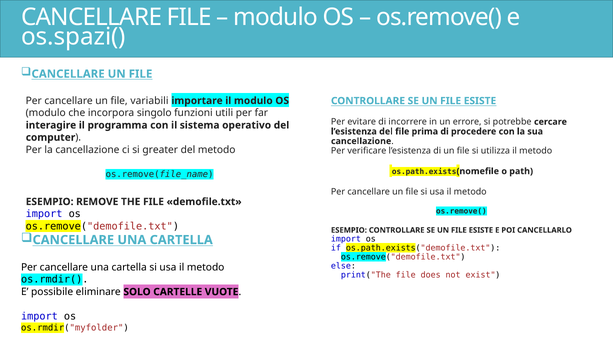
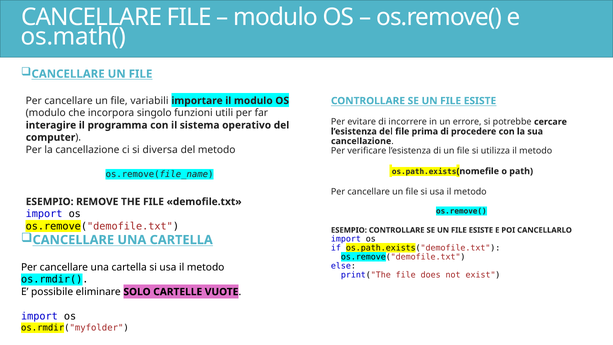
os.spazi(: os.spazi( -> os.math(
greater: greater -> diversa
